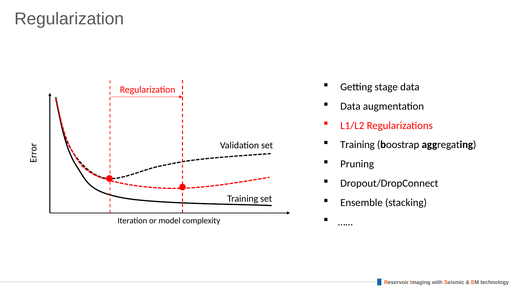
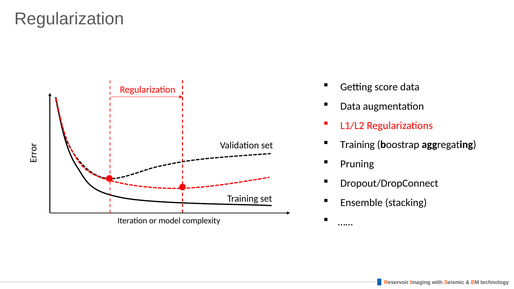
stage: stage -> score
